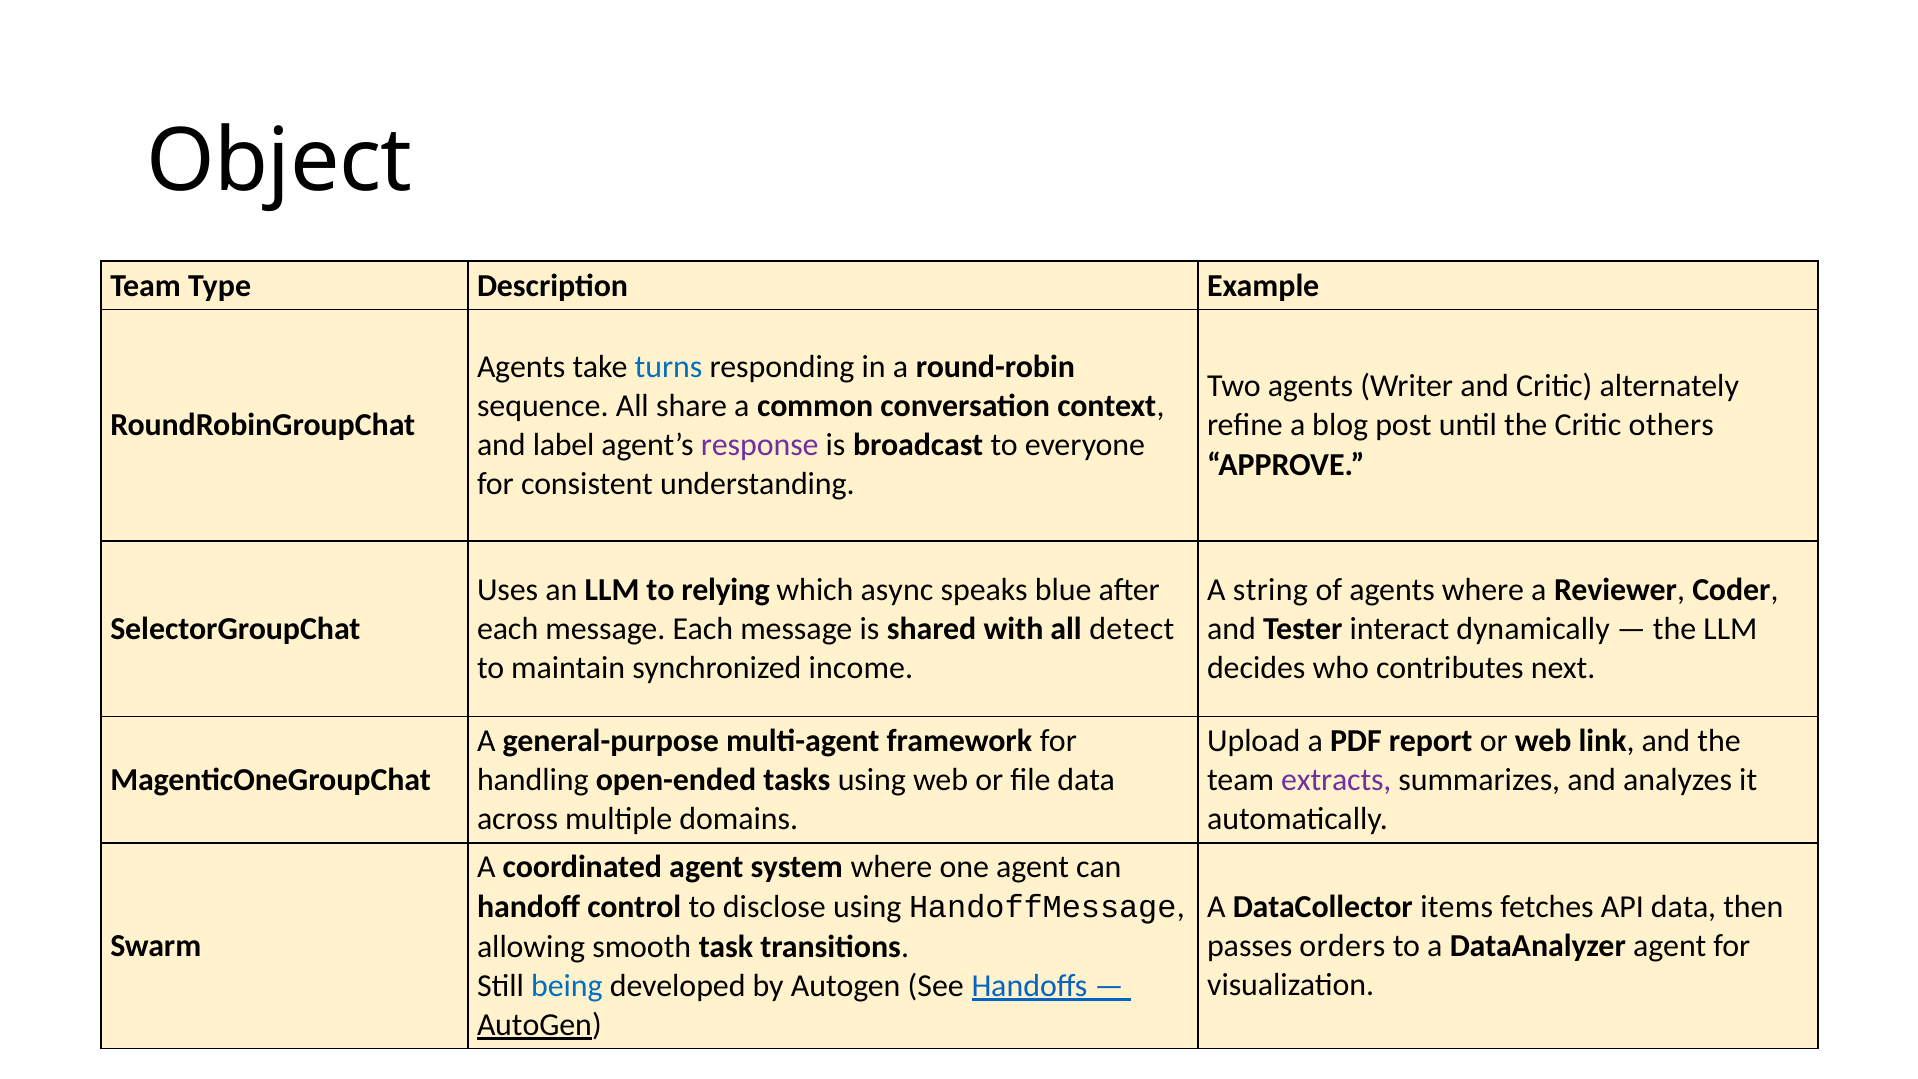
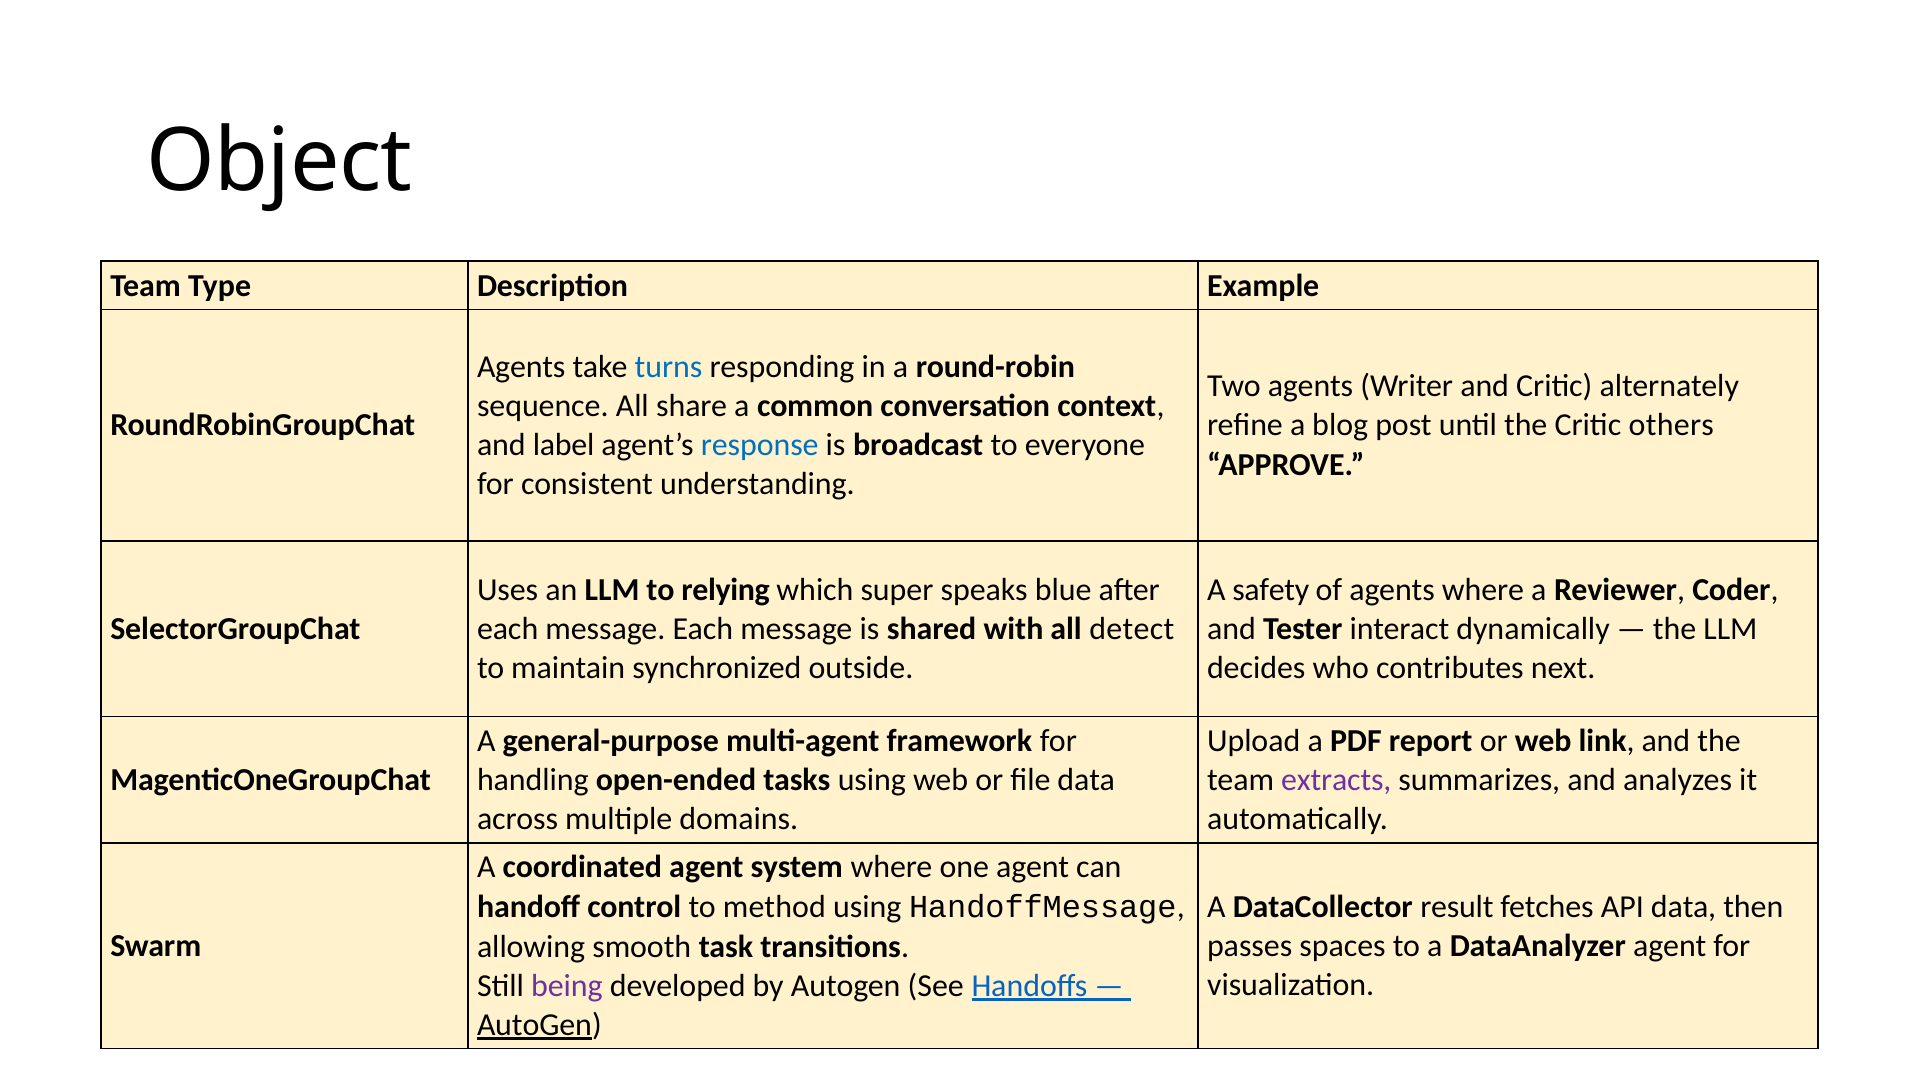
response colour: purple -> blue
async: async -> super
string: string -> safety
income: income -> outside
disclose: disclose -> method
items: items -> result
orders: orders -> spaces
being colour: blue -> purple
